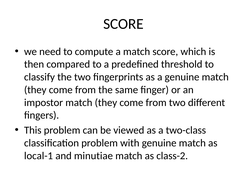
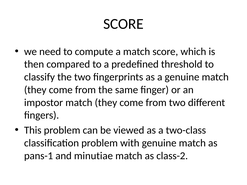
local-1: local-1 -> pans-1
